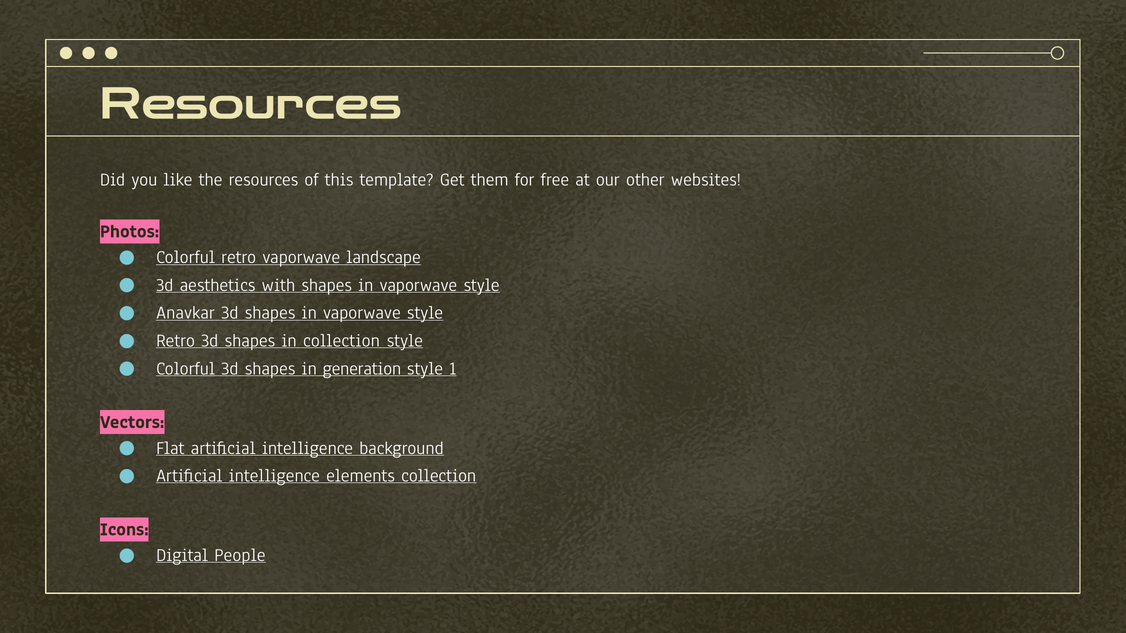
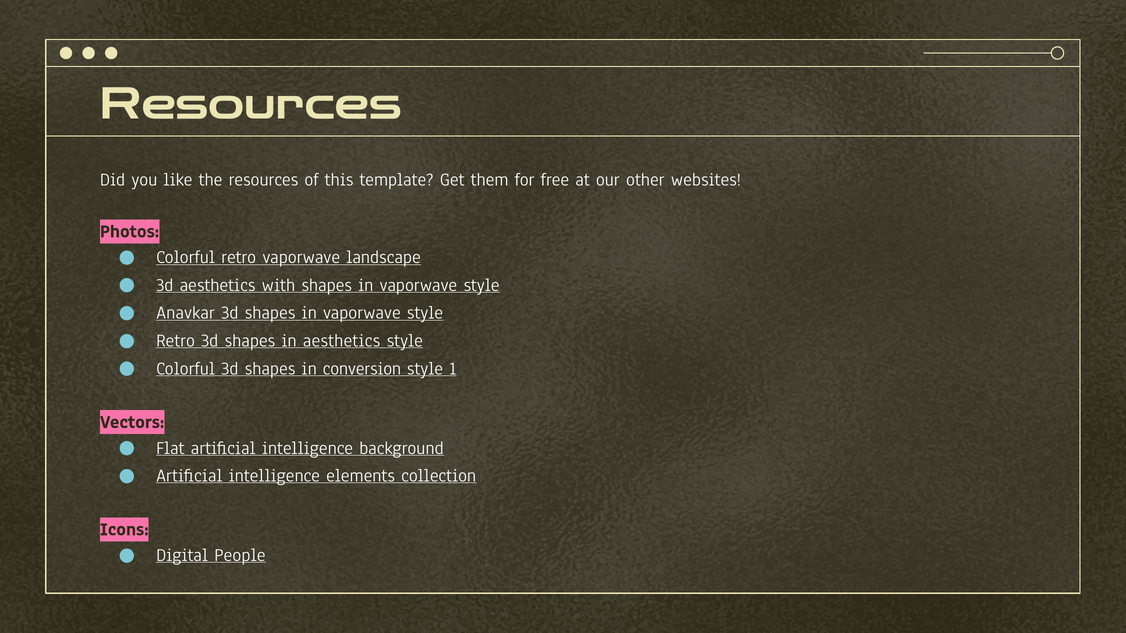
in collection: collection -> aesthetics
generation: generation -> conversion
